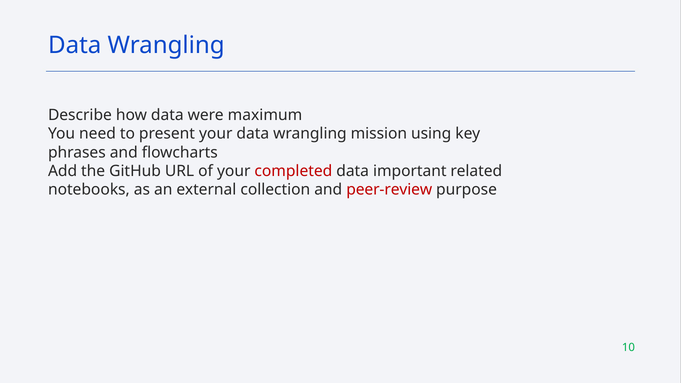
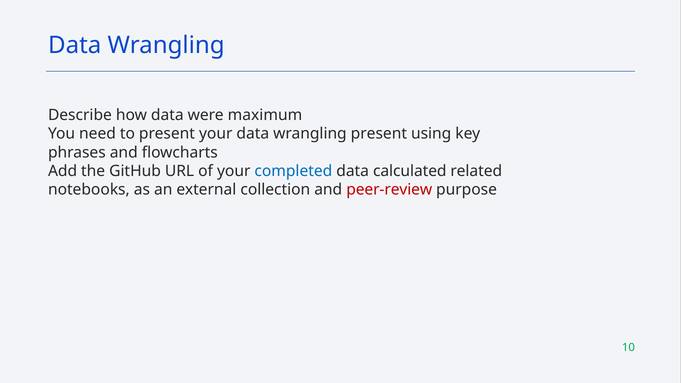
wrangling mission: mission -> present
completed colour: red -> blue
important: important -> calculated
